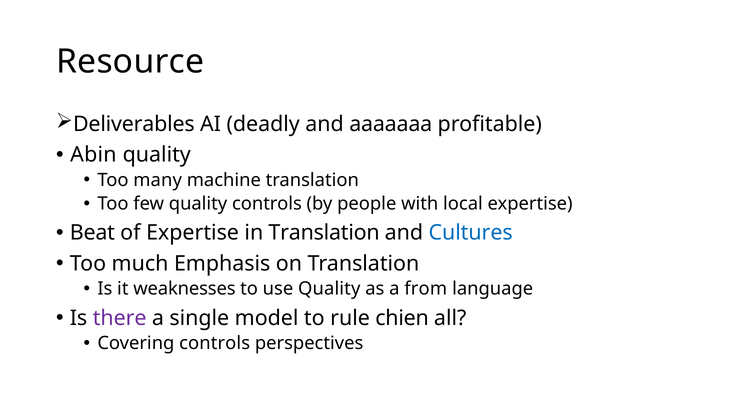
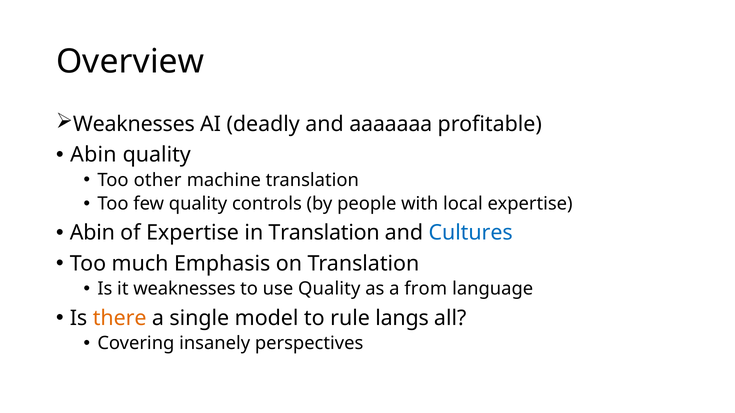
Resource: Resource -> Overview
Deliverables at (134, 124): Deliverables -> Weaknesses
many: many -> other
Beat at (92, 233): Beat -> Abin
there colour: purple -> orange
chien: chien -> langs
Covering controls: controls -> insanely
